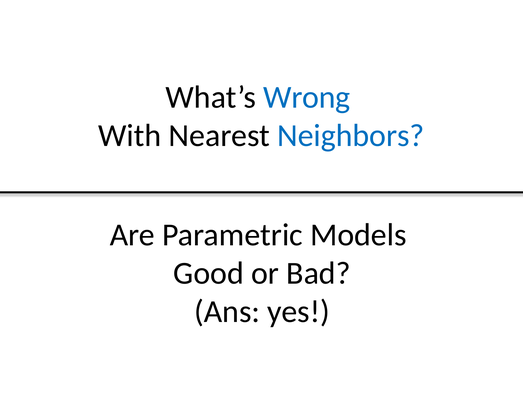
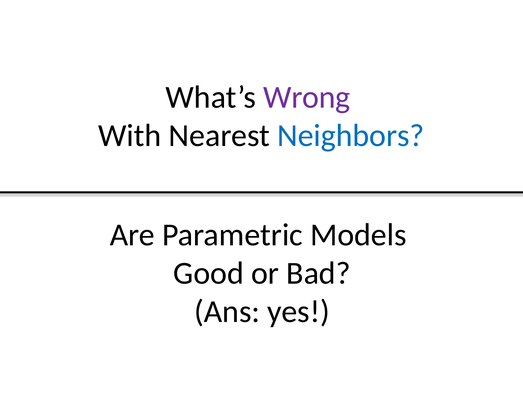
Wrong colour: blue -> purple
